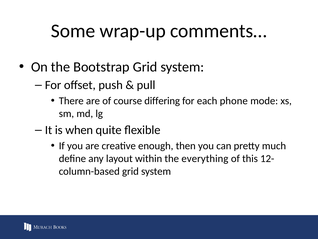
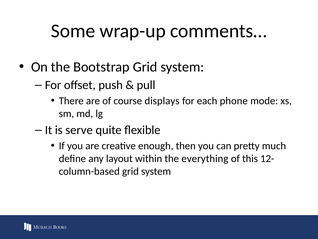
differing: differing -> displays
when: when -> serve
